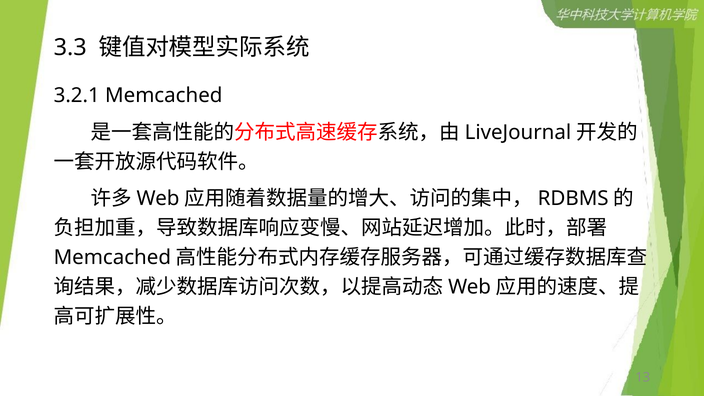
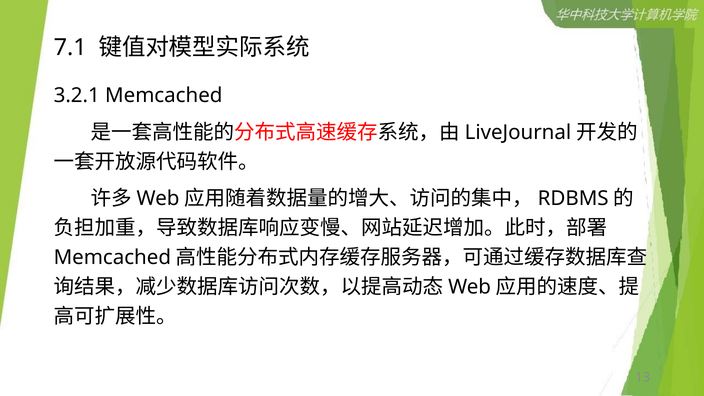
3.3: 3.3 -> 7.1
